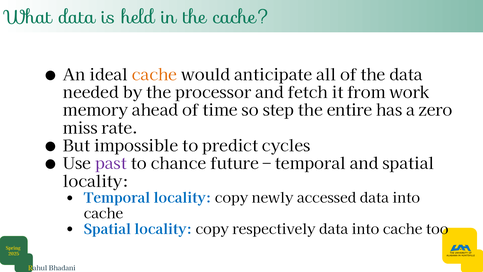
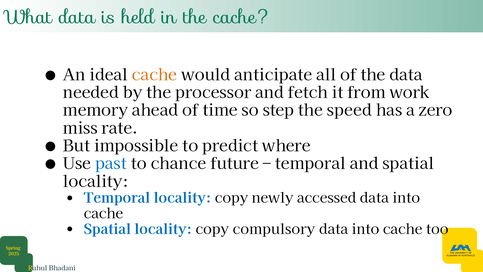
entire: entire -> speed
cycles: cycles -> where
past colour: purple -> blue
respectively: respectively -> compulsory
